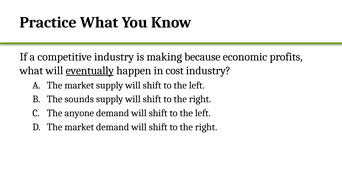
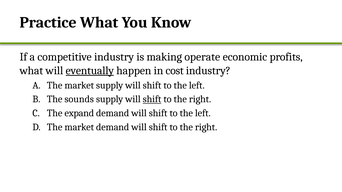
because: because -> operate
shift at (152, 99) underline: none -> present
anyone: anyone -> expand
